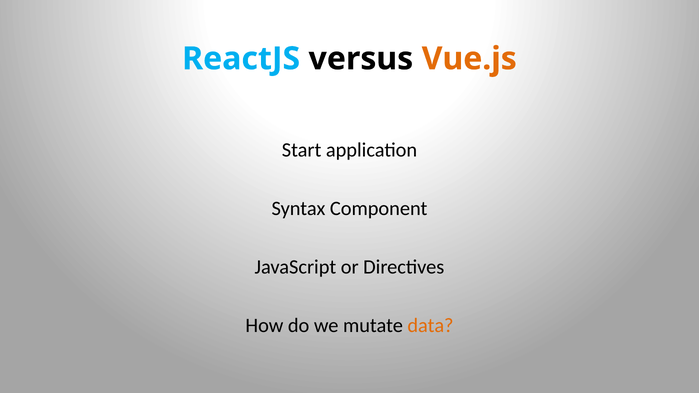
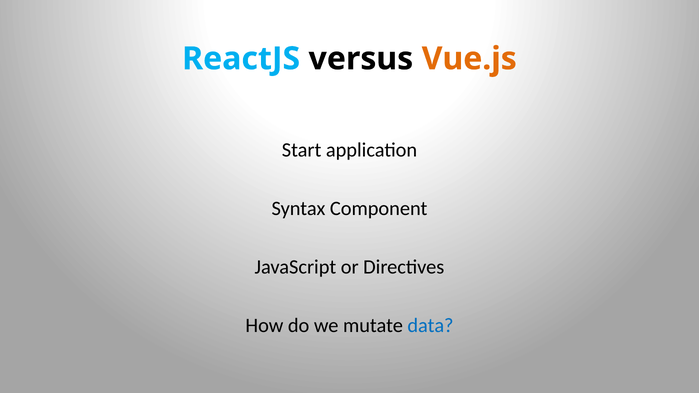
data colour: orange -> blue
